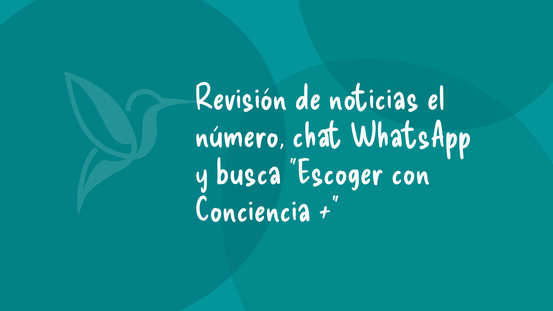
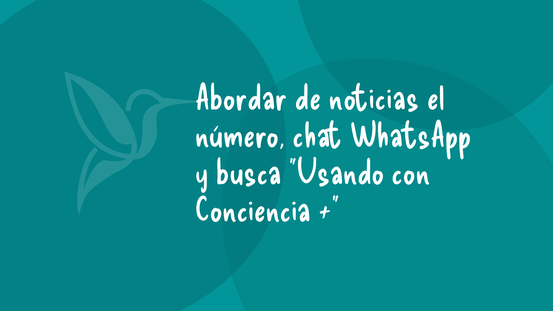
Revisión: Revisión -> Abordar
Escoger: Escoger -> Usando
